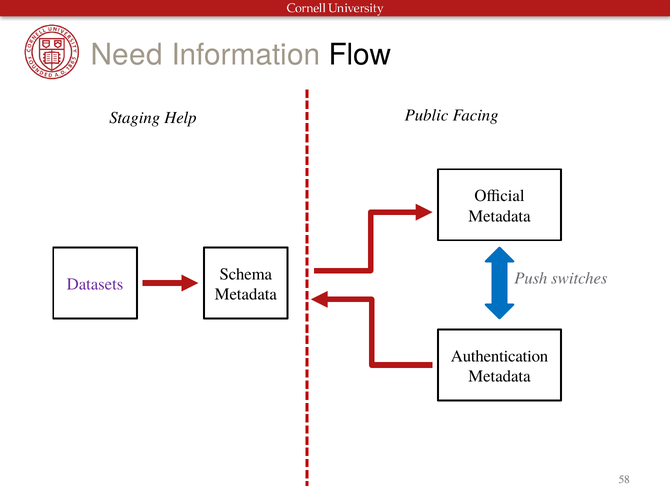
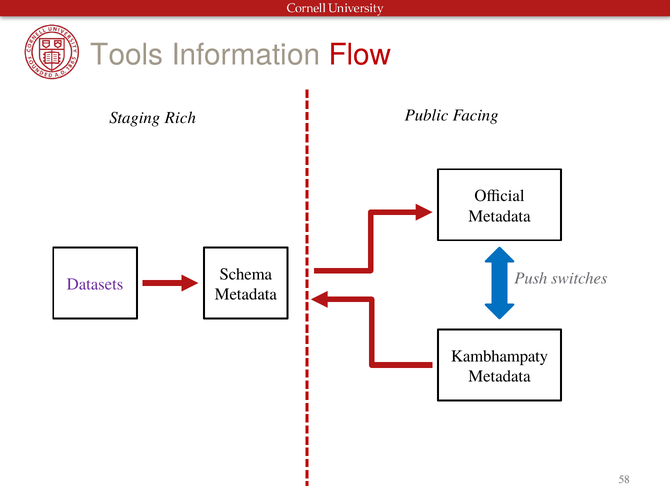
Need: Need -> Tools
Flow colour: black -> red
Help: Help -> Rich
Authentication: Authentication -> Kambhampaty
